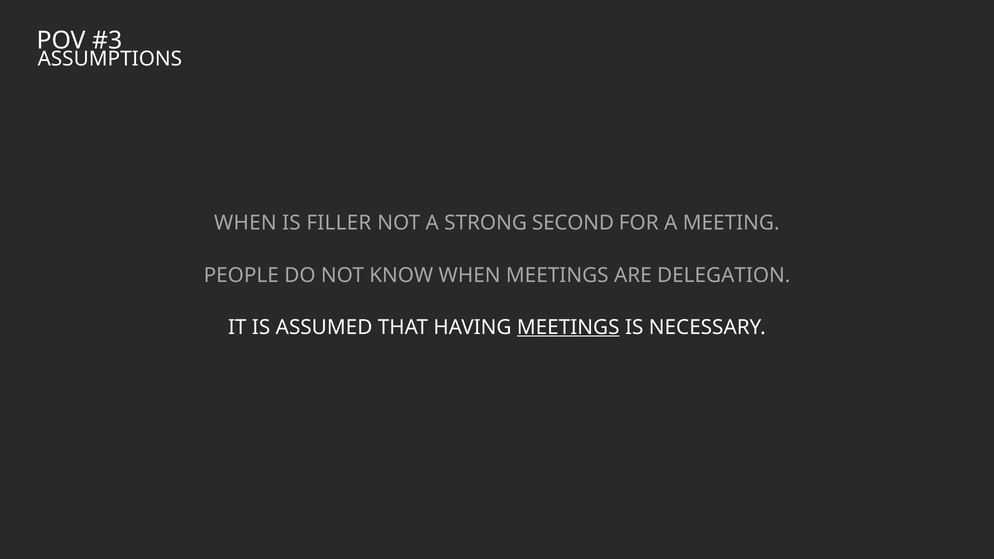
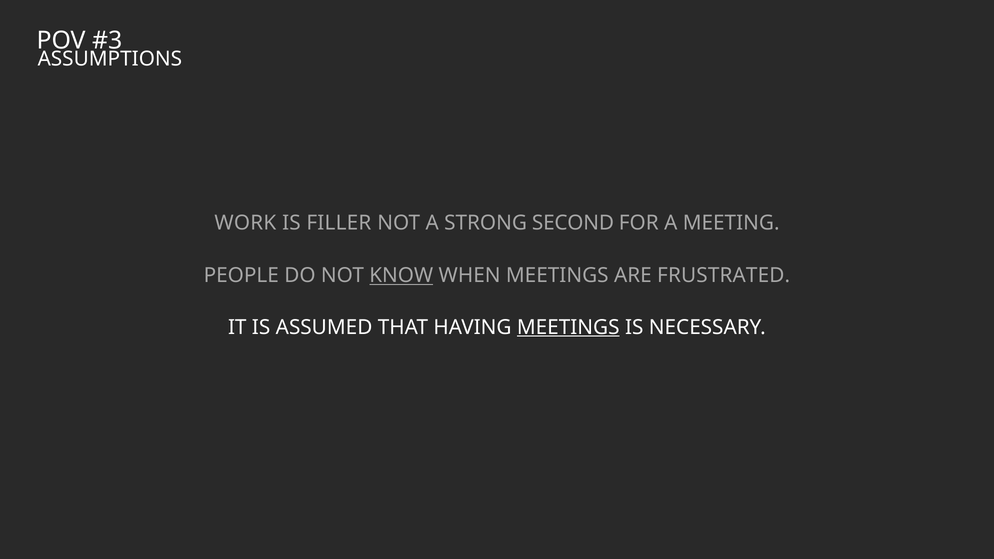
WHEN at (245, 223): WHEN -> WORK
KNOW underline: none -> present
DELEGATION: DELEGATION -> FRUSTRATED
